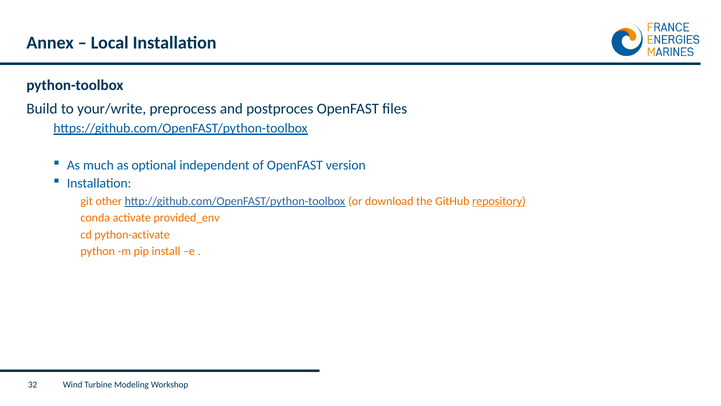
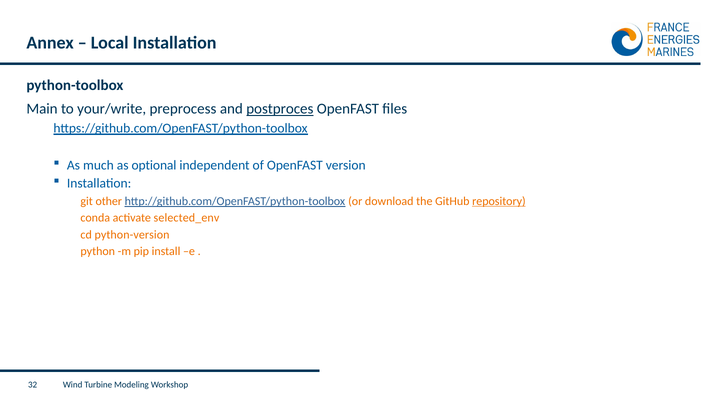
Build: Build -> Main
postproces underline: none -> present
provided_env: provided_env -> selected_env
python-activate: python-activate -> python-version
